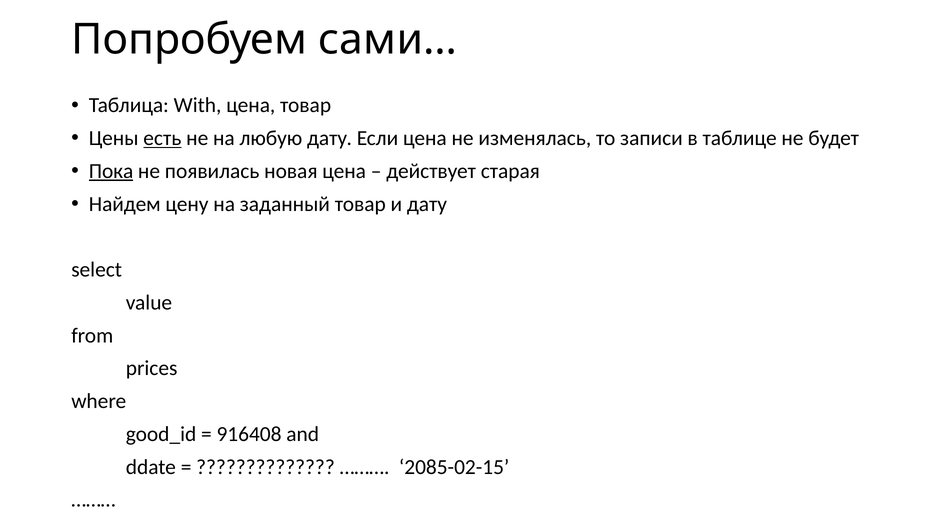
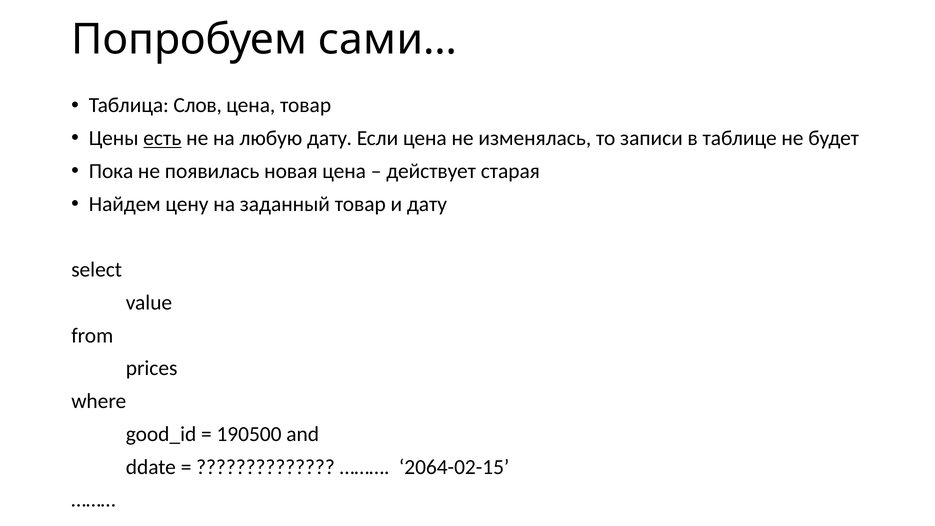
With: With -> Слов
Пока underline: present -> none
916408: 916408 -> 190500
2085-02-15: 2085-02-15 -> 2064-02-15
